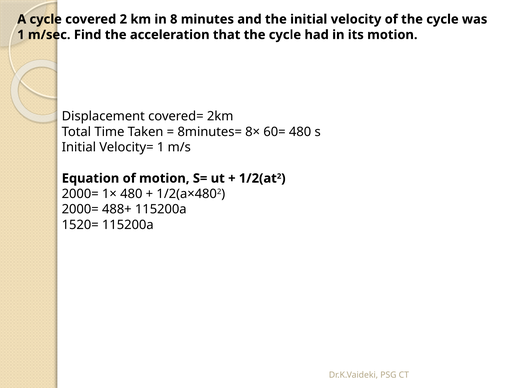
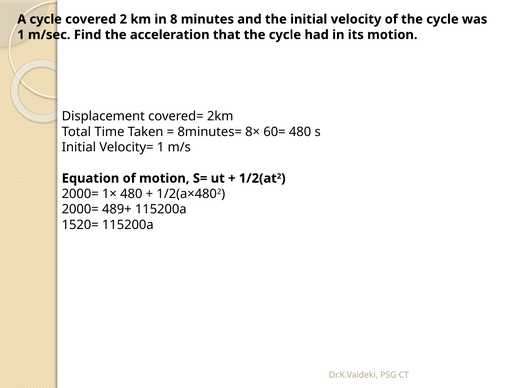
488+: 488+ -> 489+
